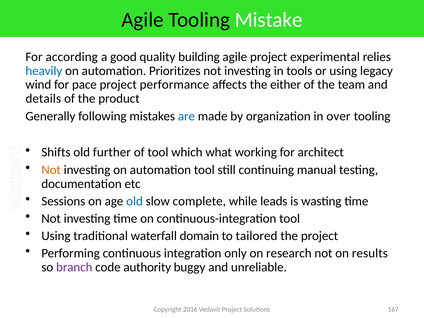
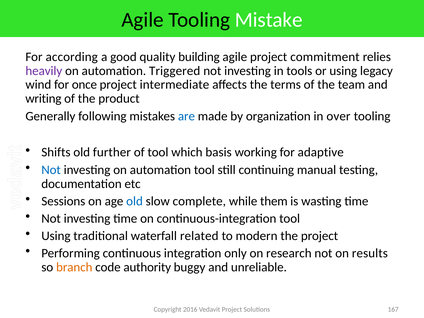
experimental: experimental -> commitment
heavily colour: blue -> purple
Prioritizes: Prioritizes -> Triggered
pace: pace -> once
performance: performance -> intermediate
either: either -> terms
details: details -> writing
what: what -> basis
architect: architect -> adaptive
Not at (51, 170) colour: orange -> blue
leads: leads -> them
domain: domain -> related
tailored: tailored -> modern
branch colour: purple -> orange
